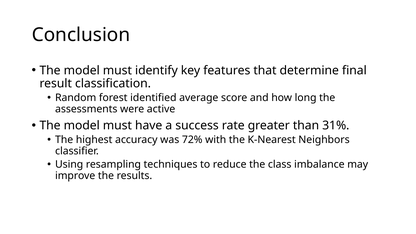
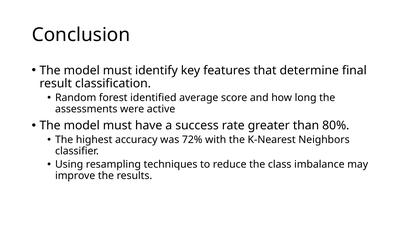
31%: 31% -> 80%
